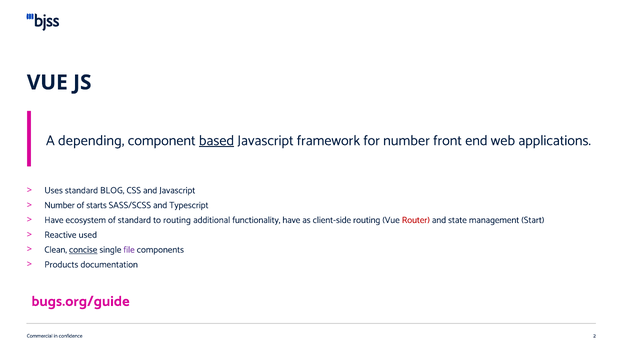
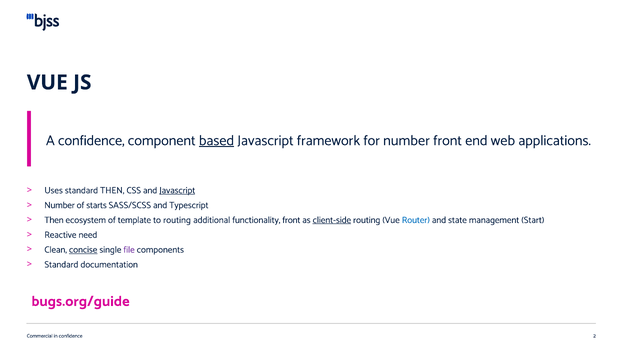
A depending: depending -> confidence
standard BLOG: BLOG -> THEN
Javascript at (177, 190) underline: none -> present
Have at (54, 220): Have -> Then
of standard: standard -> template
functionality have: have -> front
client-side underline: none -> present
Router colour: red -> blue
used: used -> need
Products at (61, 264): Products -> Standard
